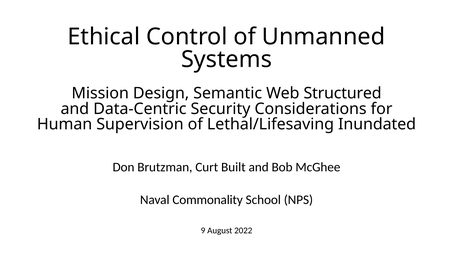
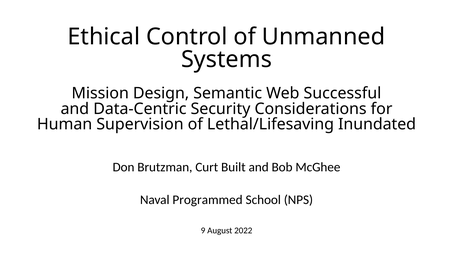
Structured: Structured -> Successful
Commonality: Commonality -> Programmed
